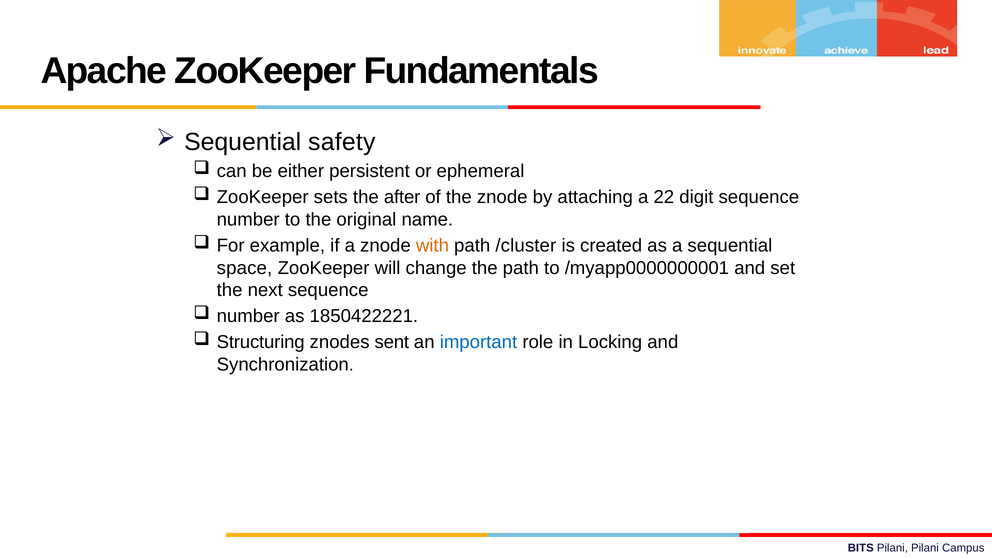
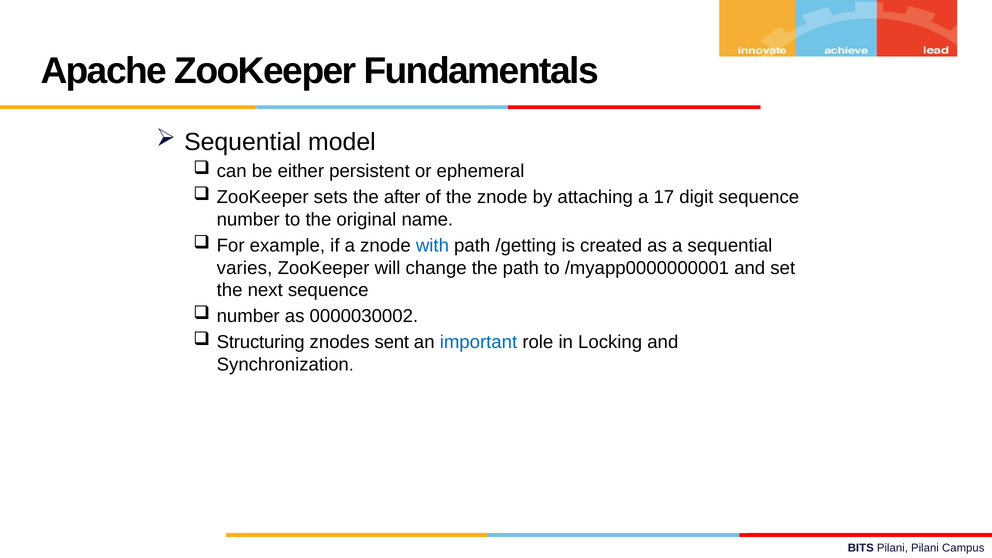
safety: safety -> model
22: 22 -> 17
with colour: orange -> blue
/cluster: /cluster -> /getting
space: space -> varies
1850422221: 1850422221 -> 0000030002
